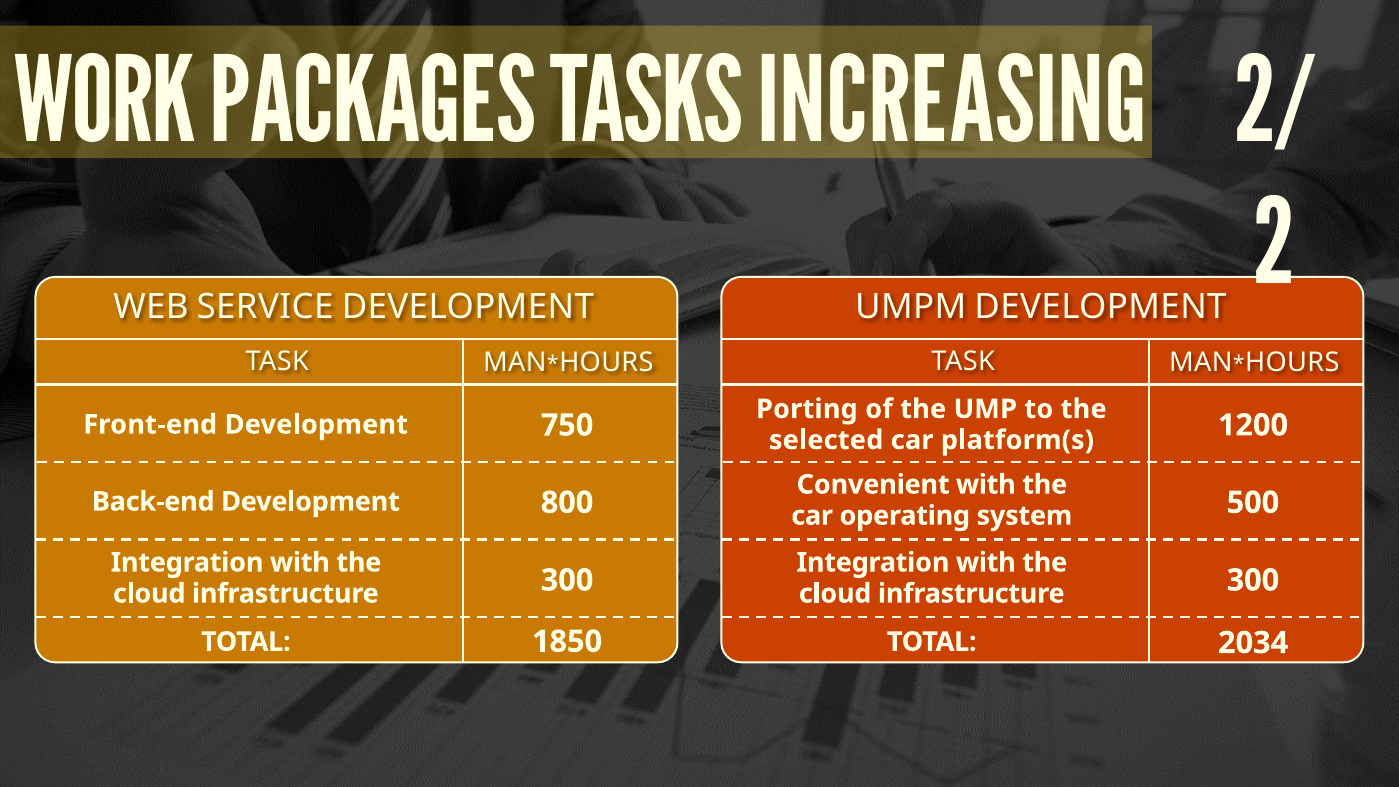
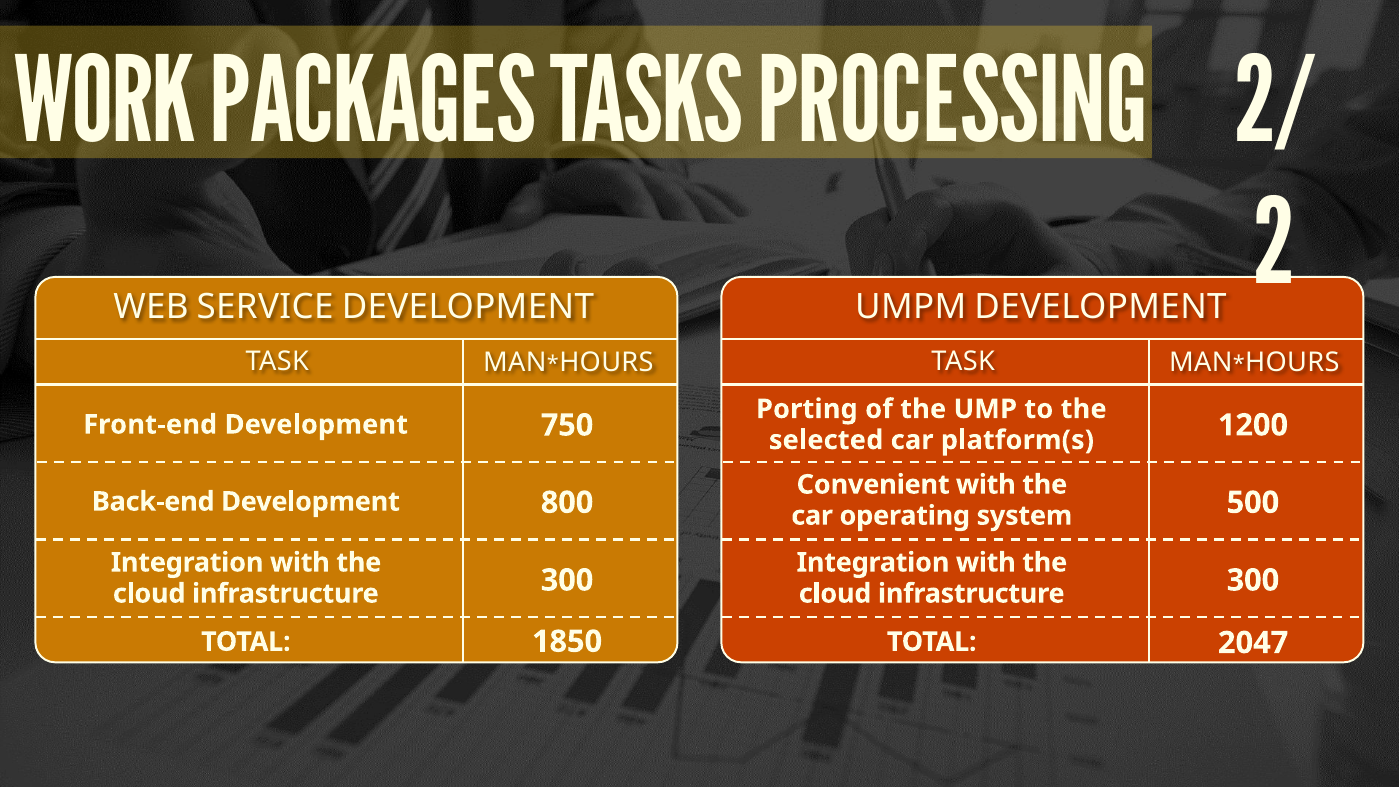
INCREASING: INCREASING -> PROCESSING
2034: 2034 -> 2047
